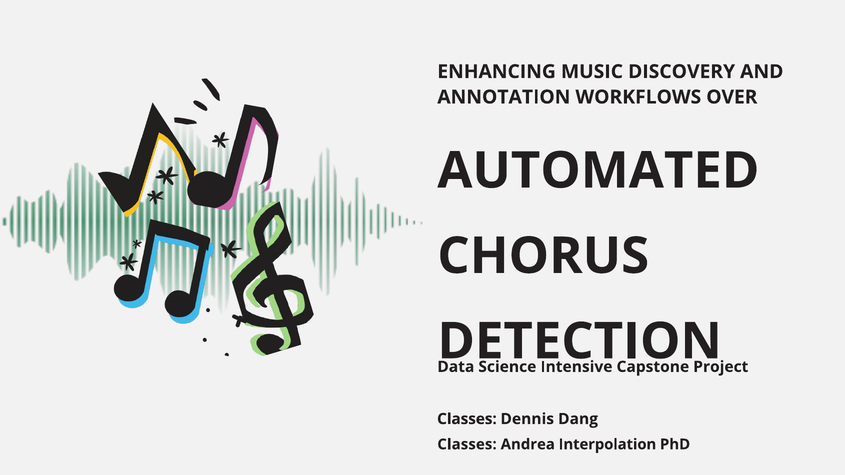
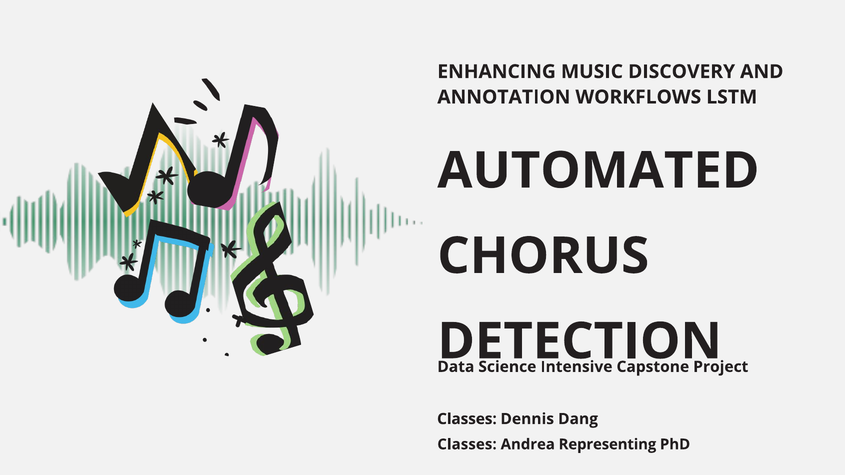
OVER: OVER -> LSTM
Interpolation: Interpolation -> Representing
